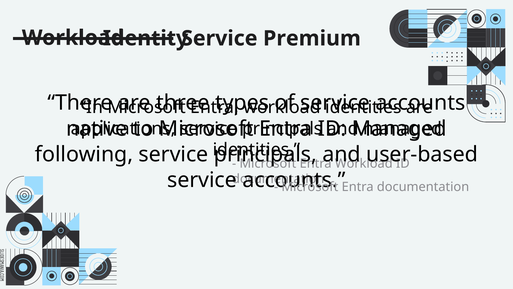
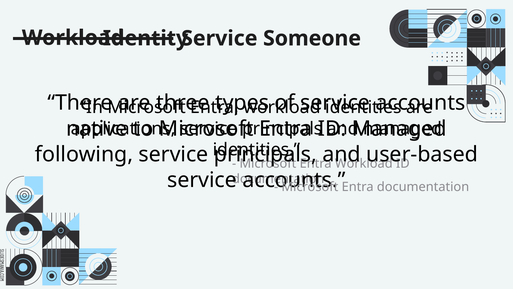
Premium: Premium -> Someone
